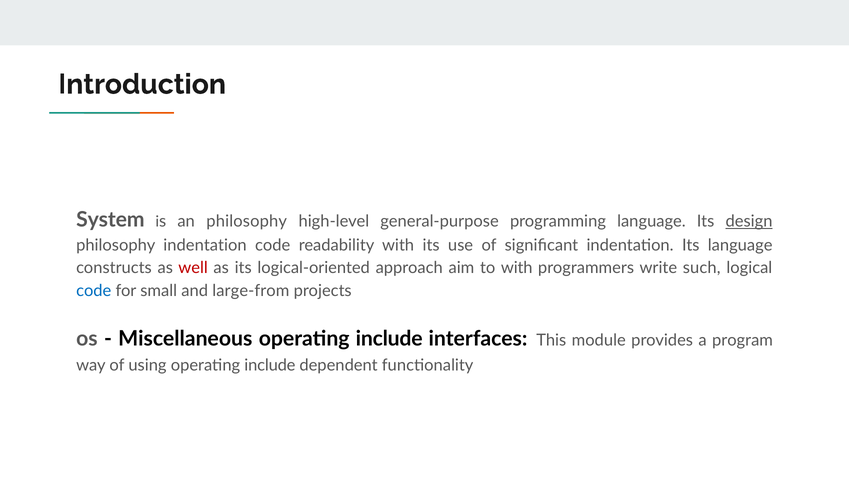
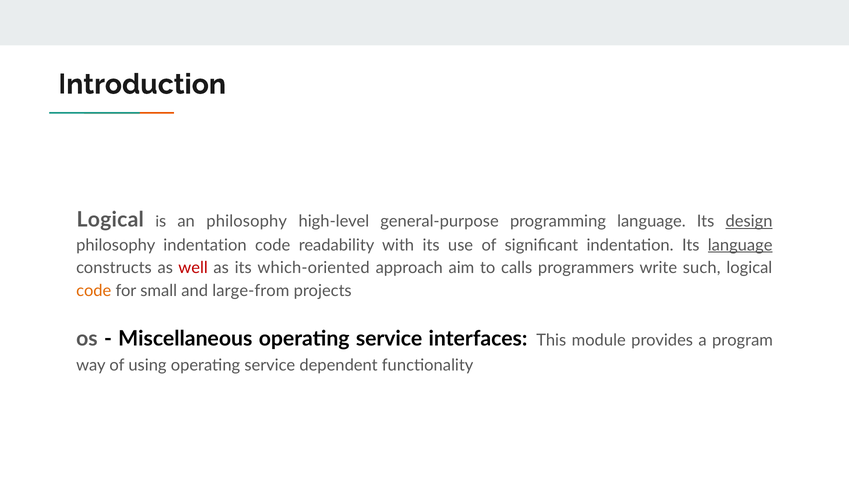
System at (110, 220): System -> Logical
language at (740, 245) underline: none -> present
logical-oriented: logical-oriented -> which-oriented
to with: with -> calls
code at (94, 291) colour: blue -> orange
Miscellaneous operating include: include -> service
using operating include: include -> service
